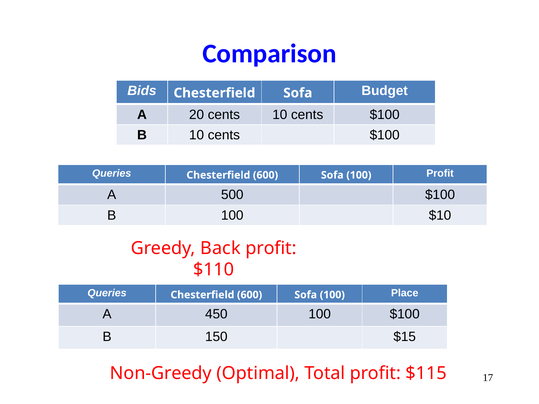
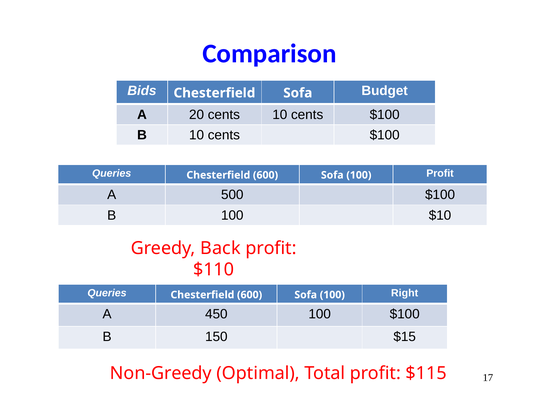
Place: Place -> Right
